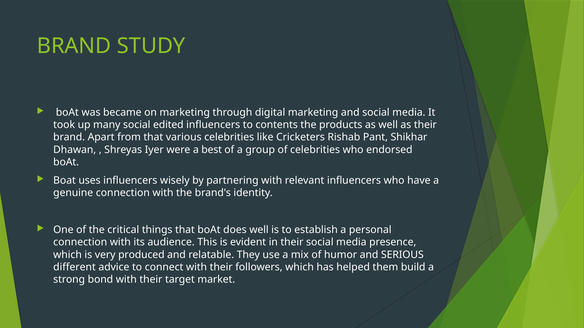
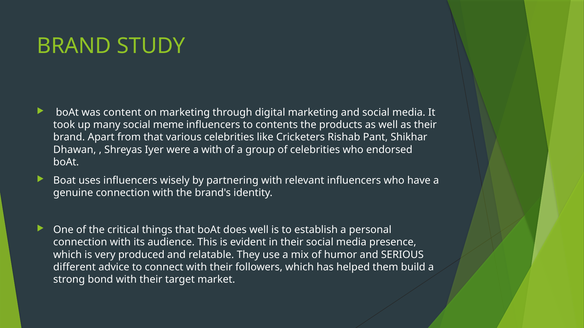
became: became -> content
edited: edited -> meme
a best: best -> with
